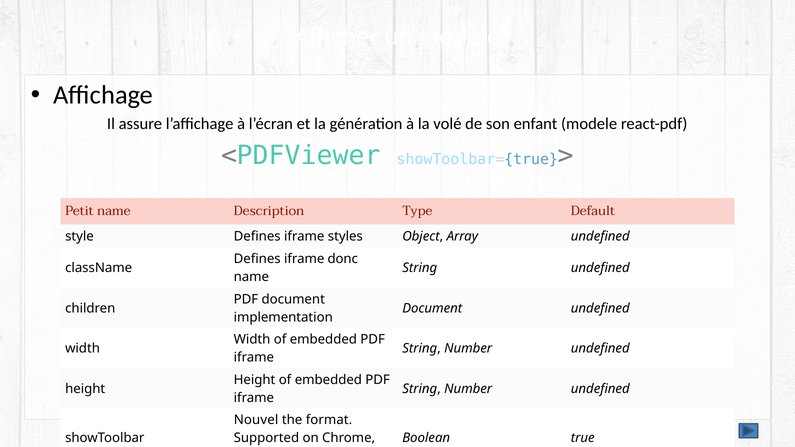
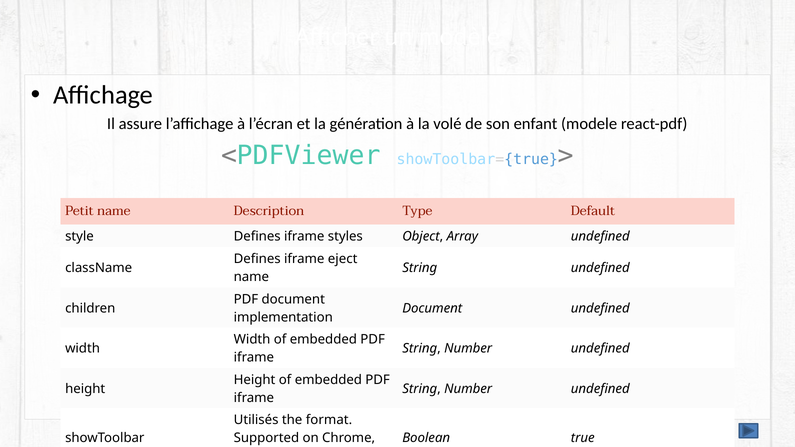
donc: donc -> eject
Nouvel: Nouvel -> Utilisés
